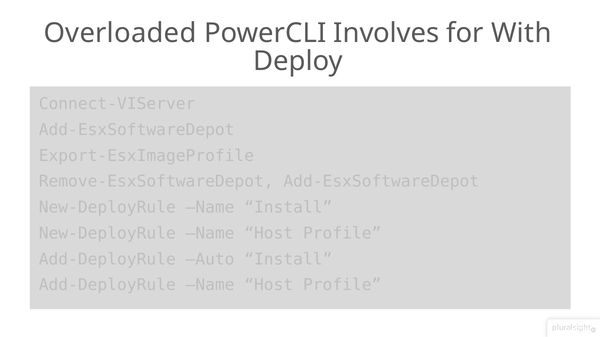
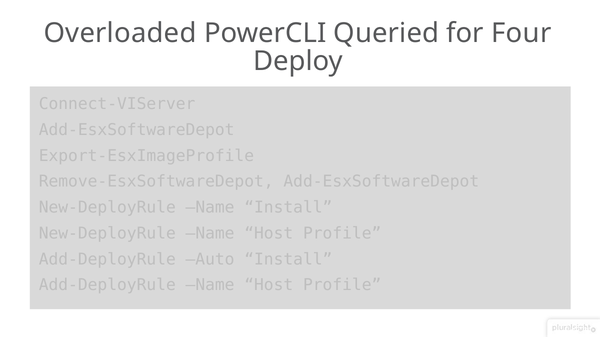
Involves: Involves -> Queried
With: With -> Four
